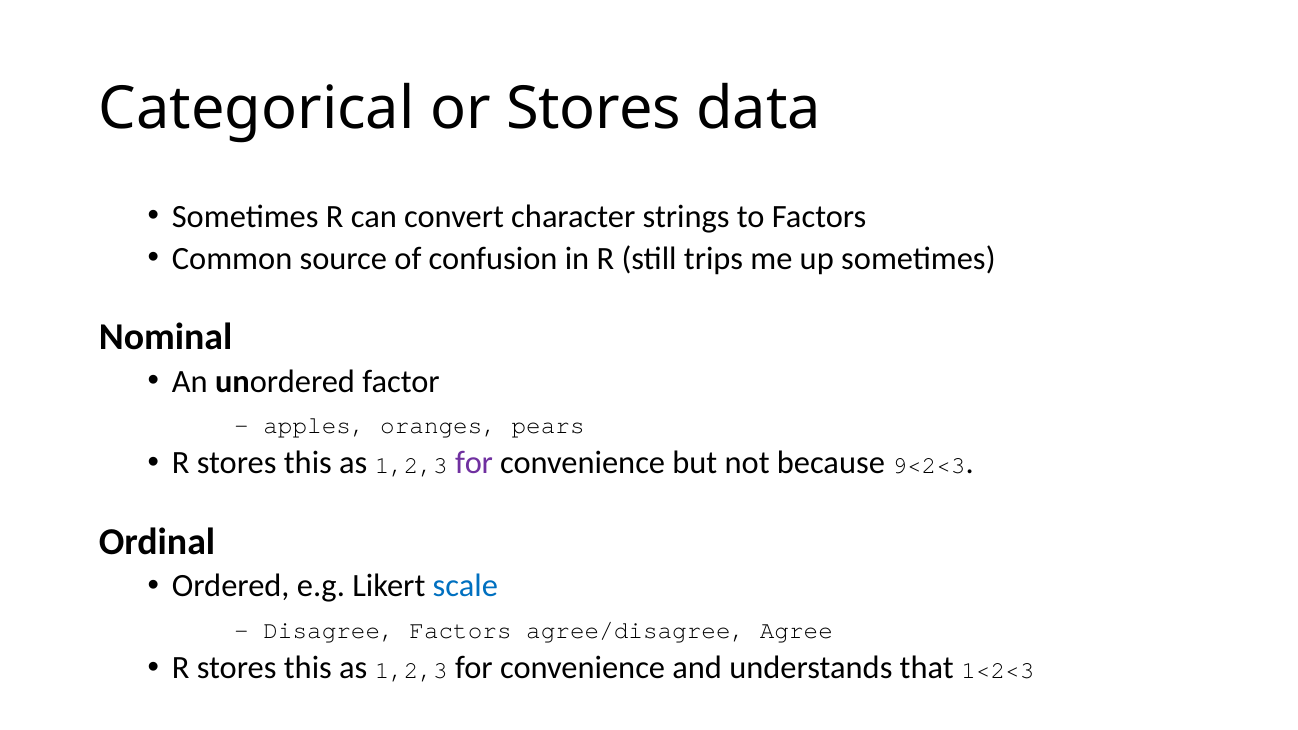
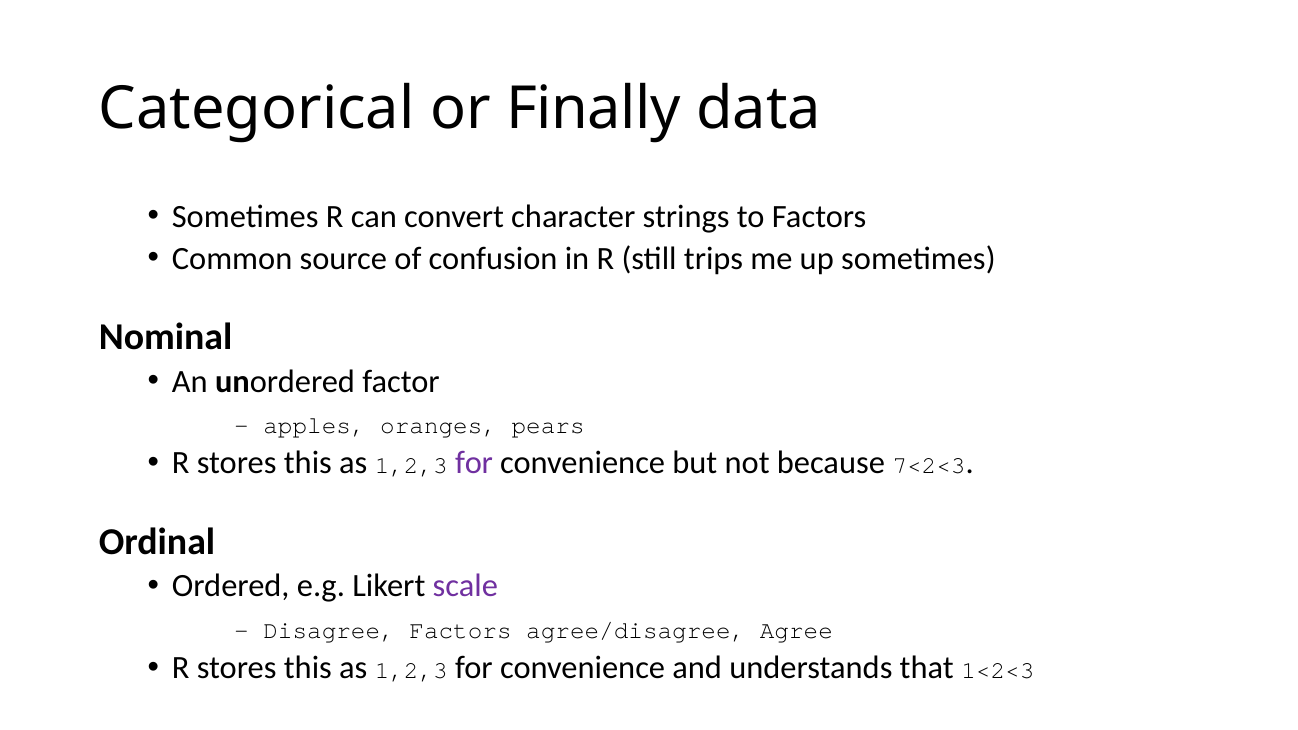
or Stores: Stores -> Finally
9<2<3: 9<2<3 -> 7<2<3
scale colour: blue -> purple
